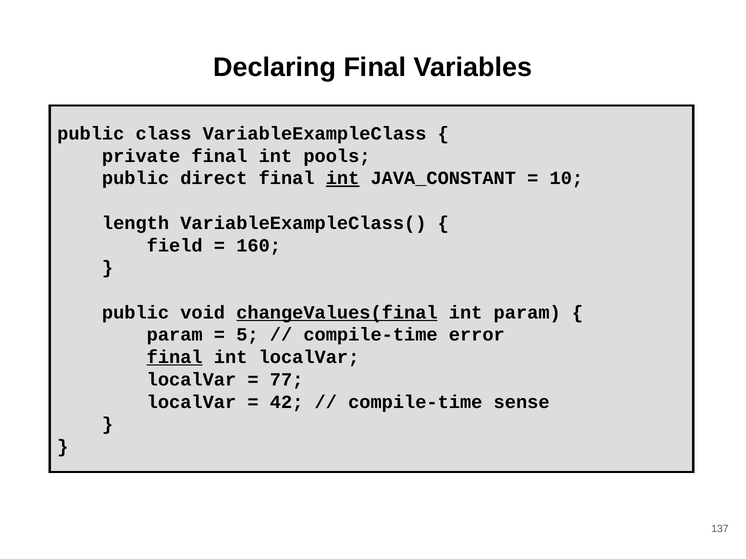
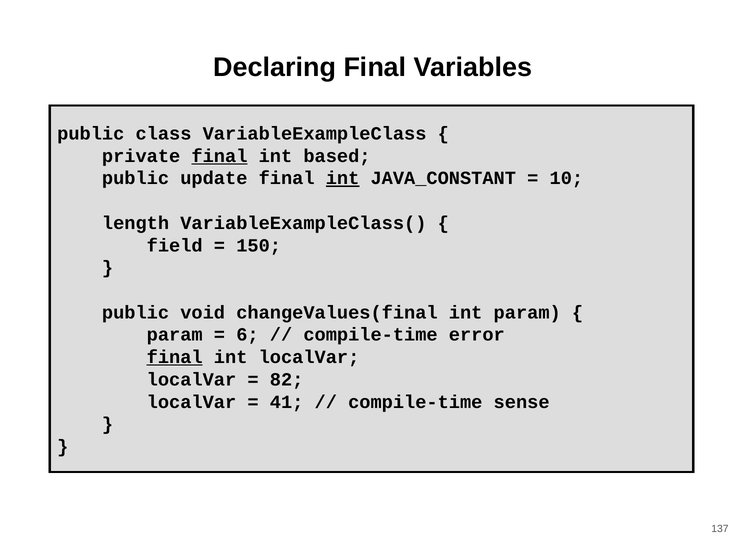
final at (219, 156) underline: none -> present
pools: pools -> based
direct: direct -> update
160: 160 -> 150
changeValues(final underline: present -> none
5: 5 -> 6
77: 77 -> 82
42: 42 -> 41
